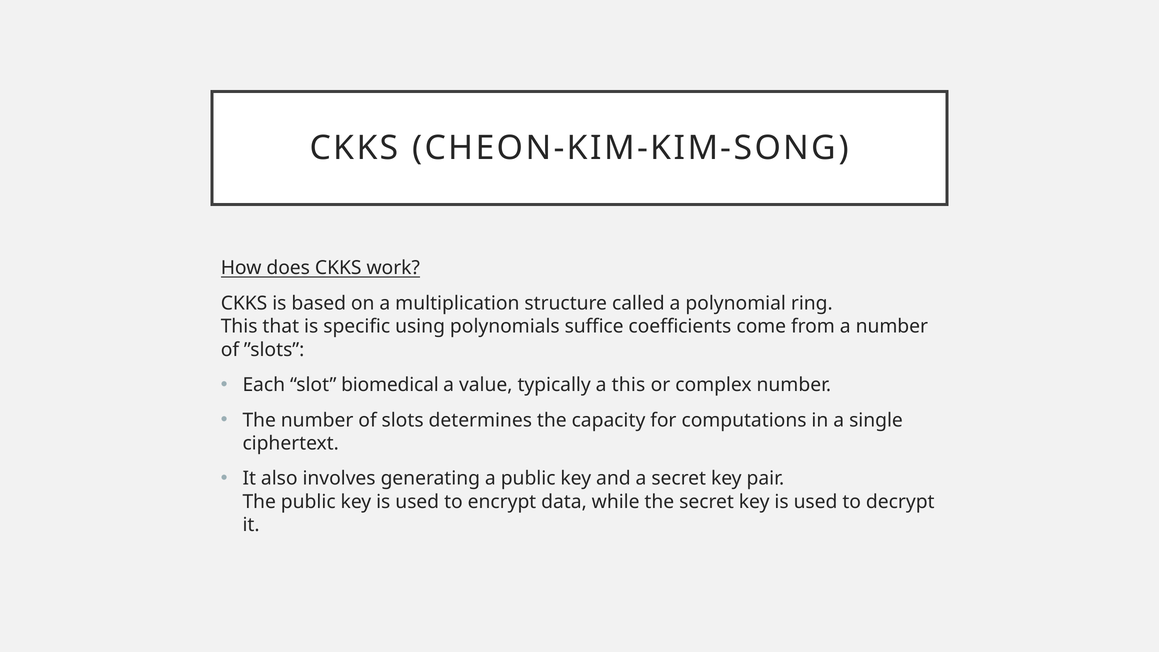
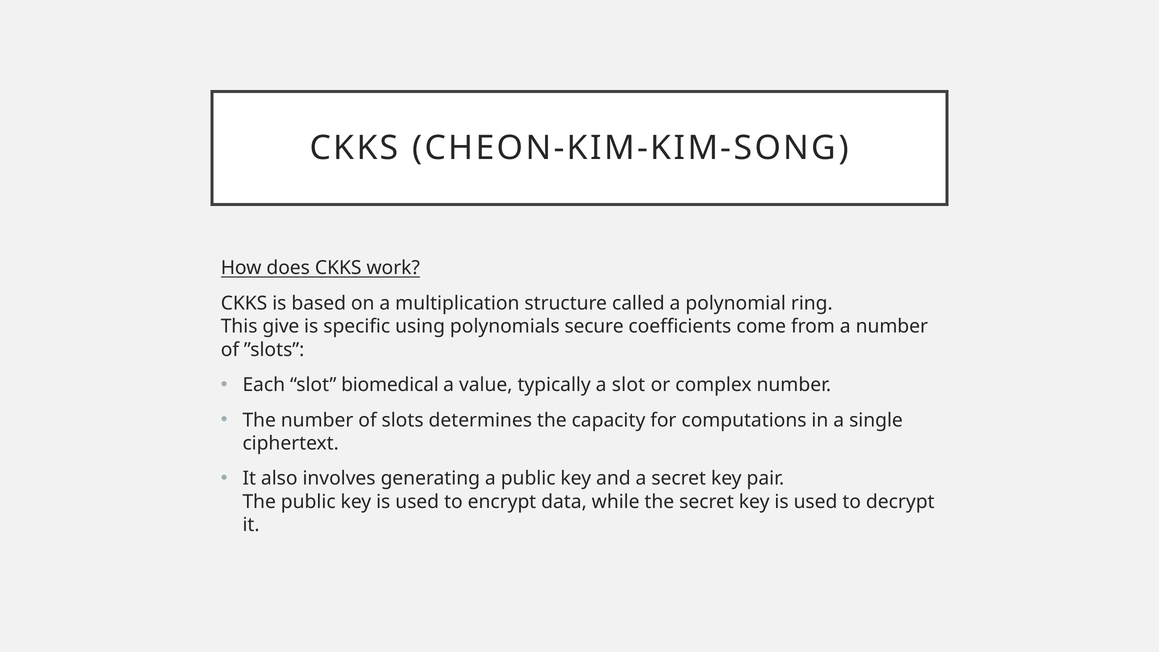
that: that -> give
suffice: suffice -> secure
a this: this -> slot
